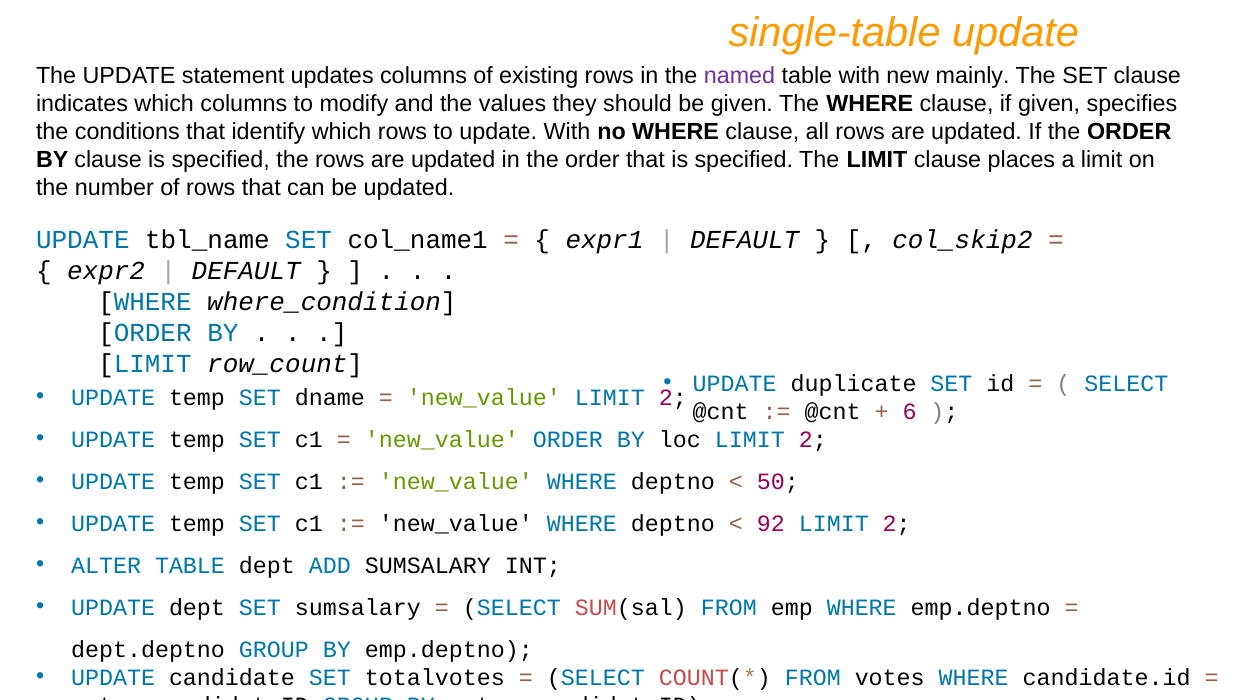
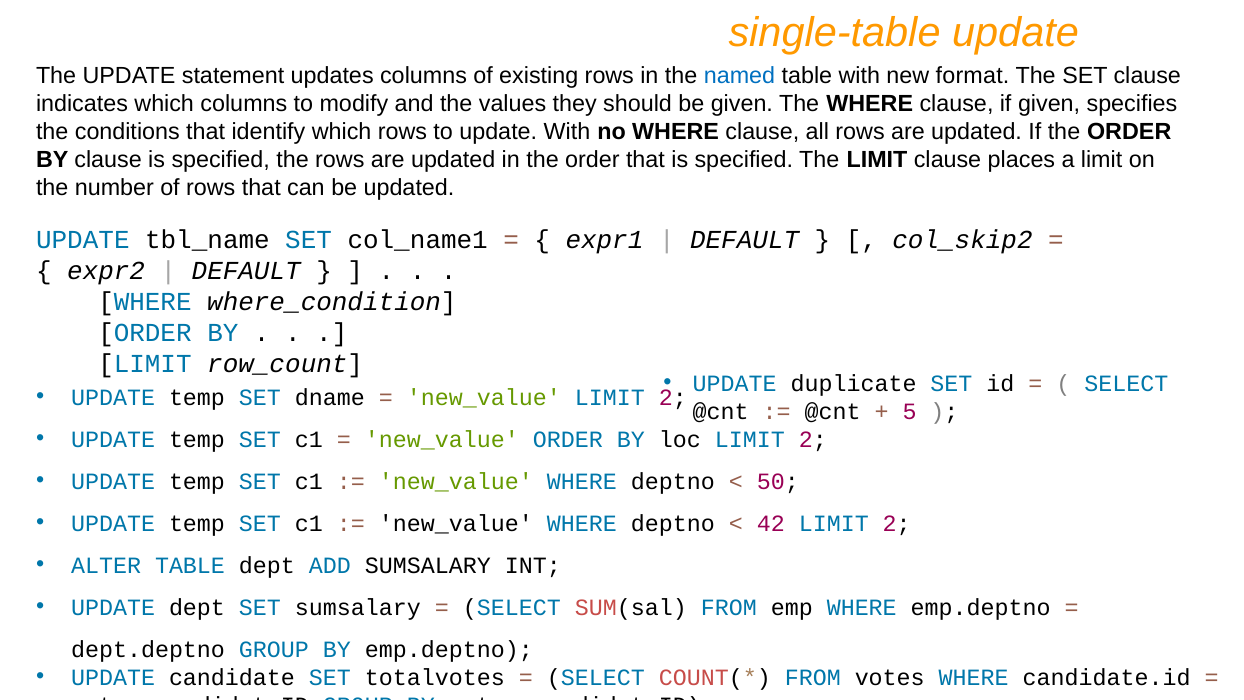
named colour: purple -> blue
mainly: mainly -> format
6: 6 -> 5
92: 92 -> 42
